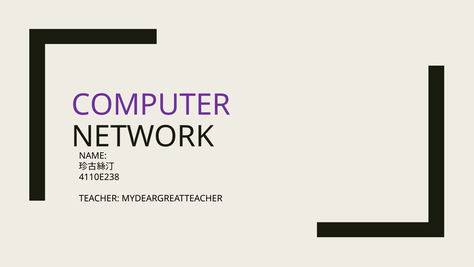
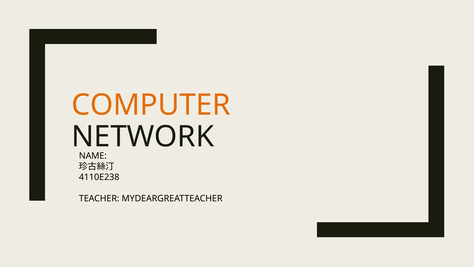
COMPUTER colour: purple -> orange
